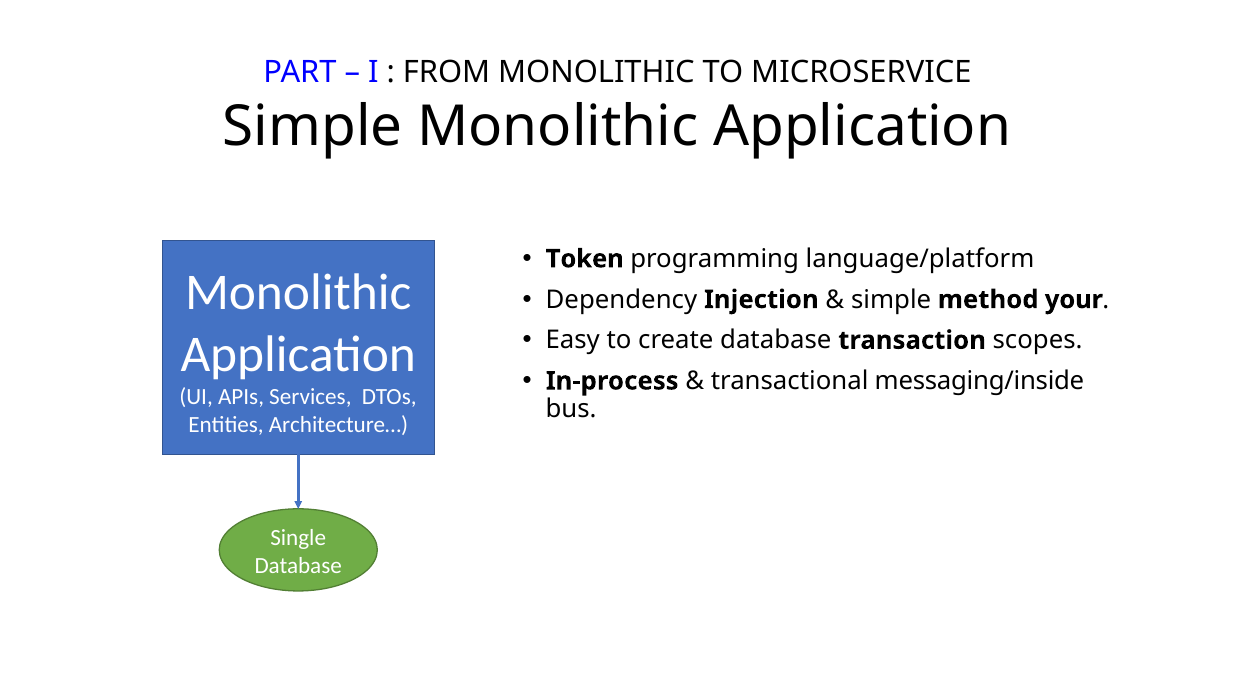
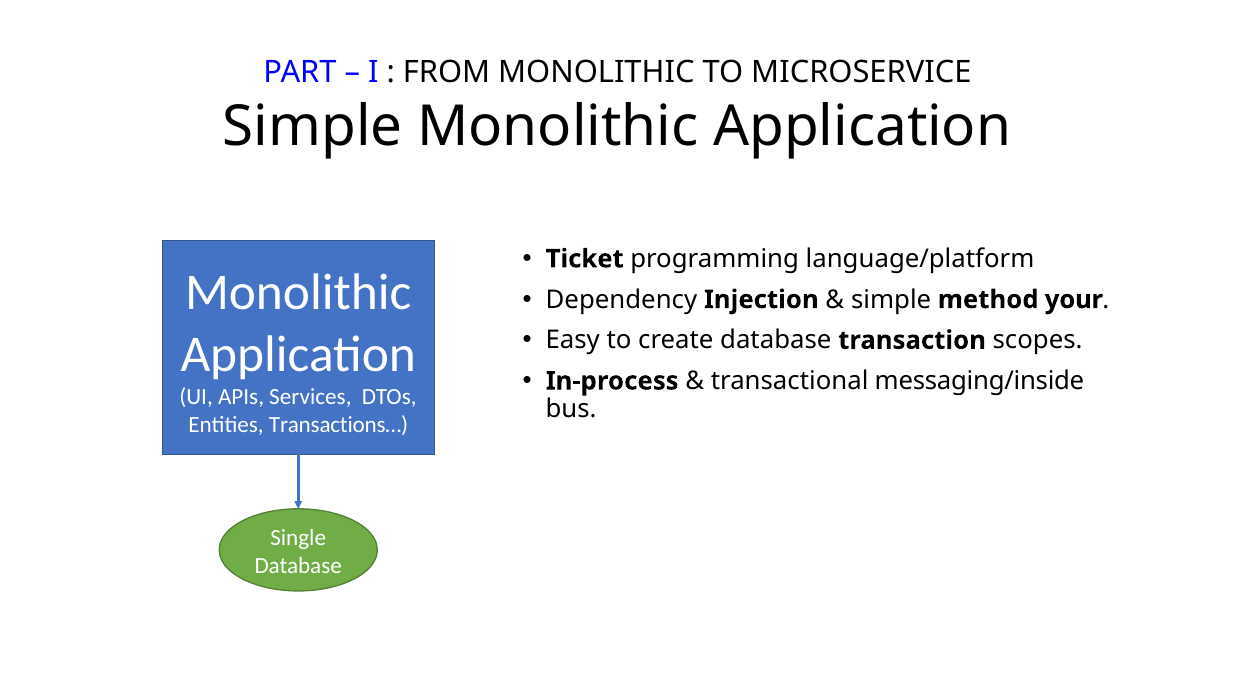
Token: Token -> Ticket
Architecture…: Architecture… -> Transactions…
